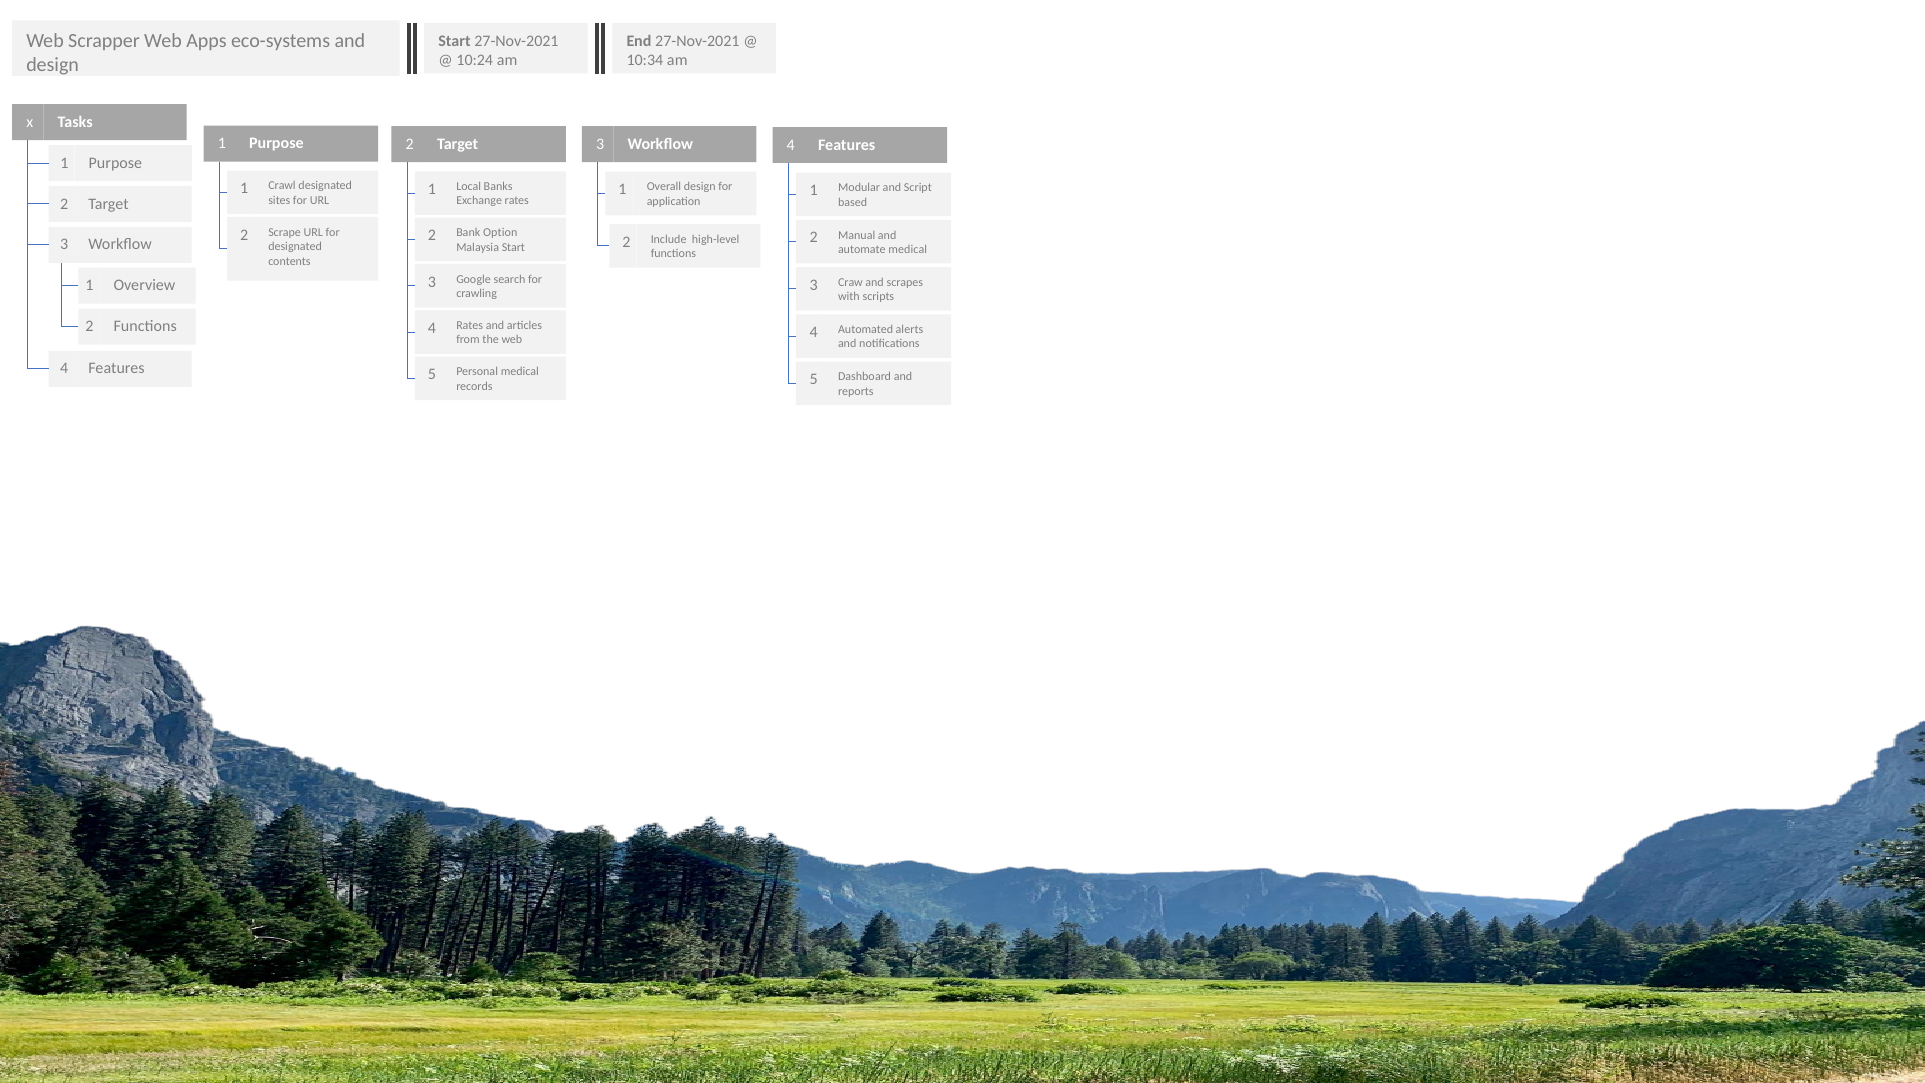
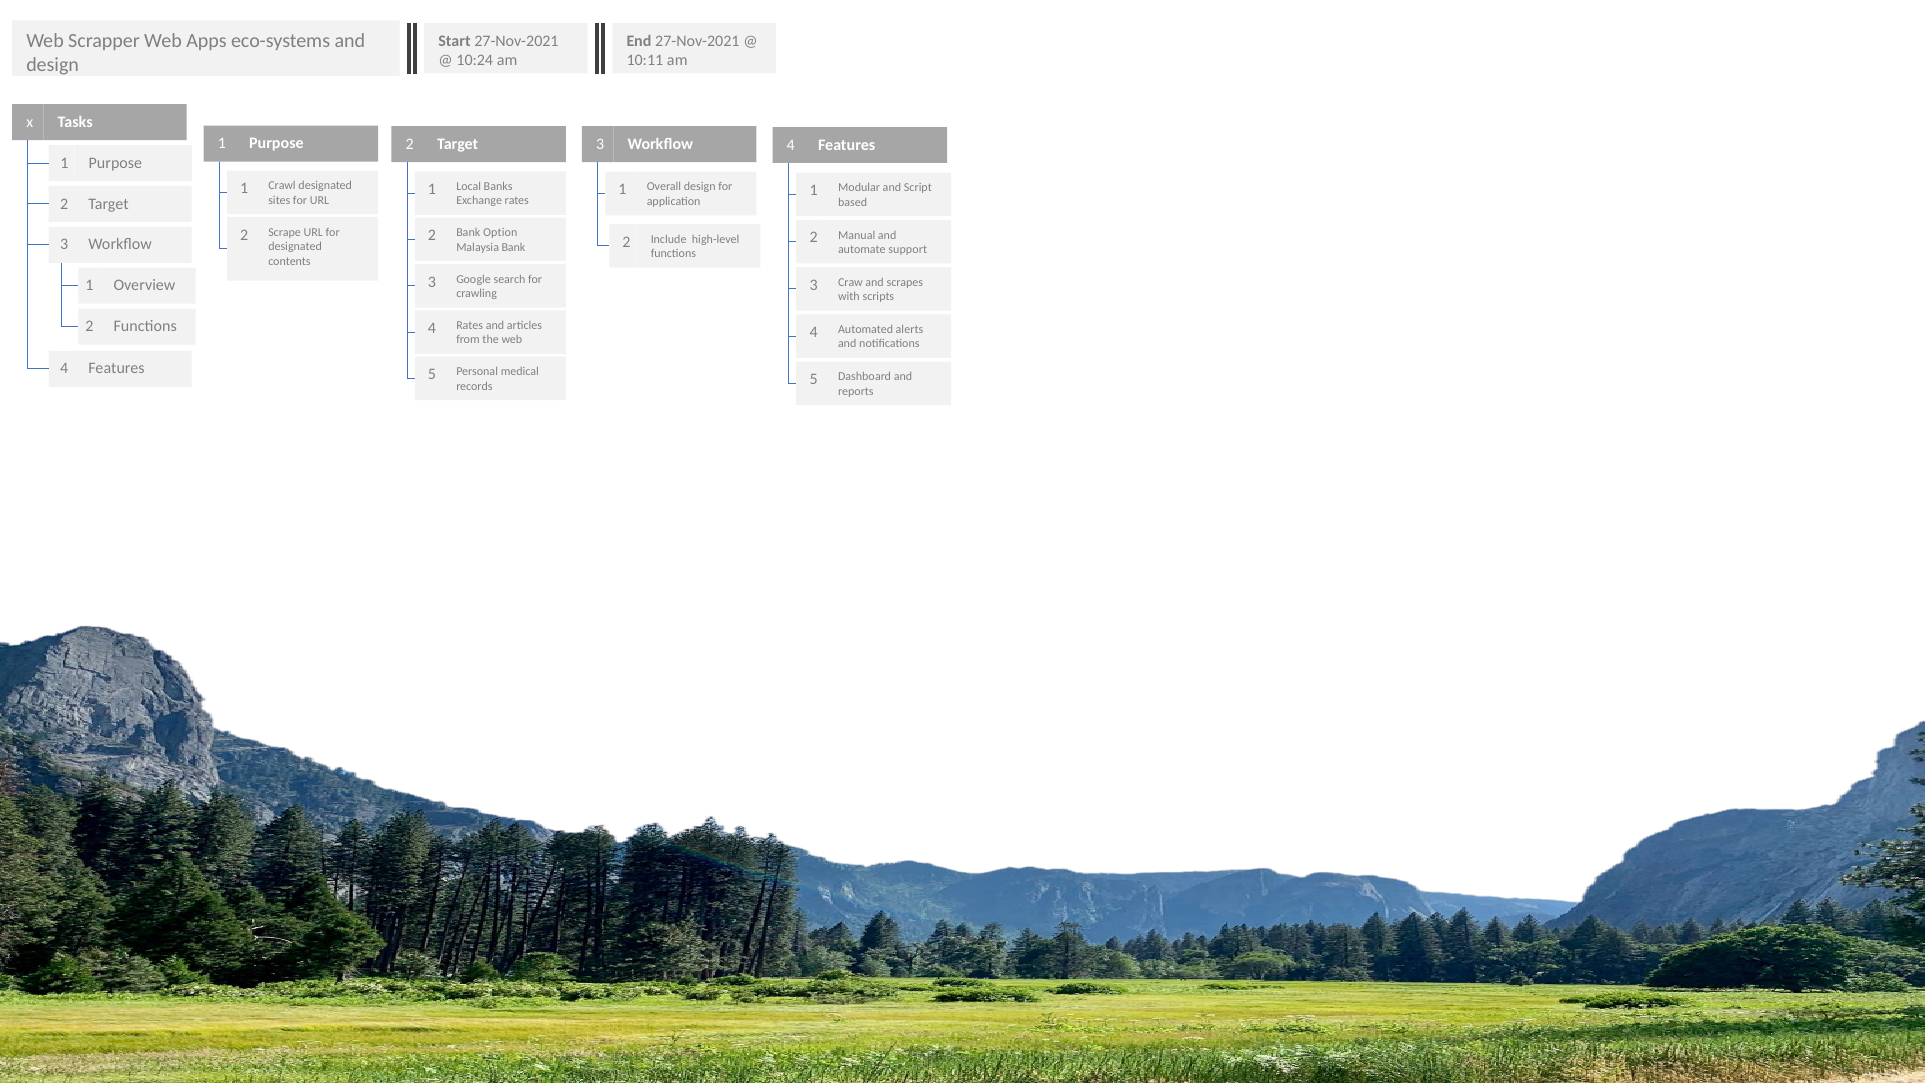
10:34: 10:34 -> 10:11
Malaysia Start: Start -> Bank
automate medical: medical -> support
